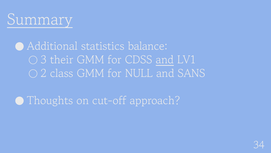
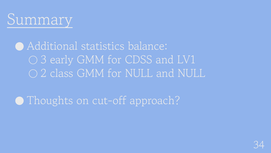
their: their -> early
and at (165, 60) underline: present -> none
and SANS: SANS -> NULL
